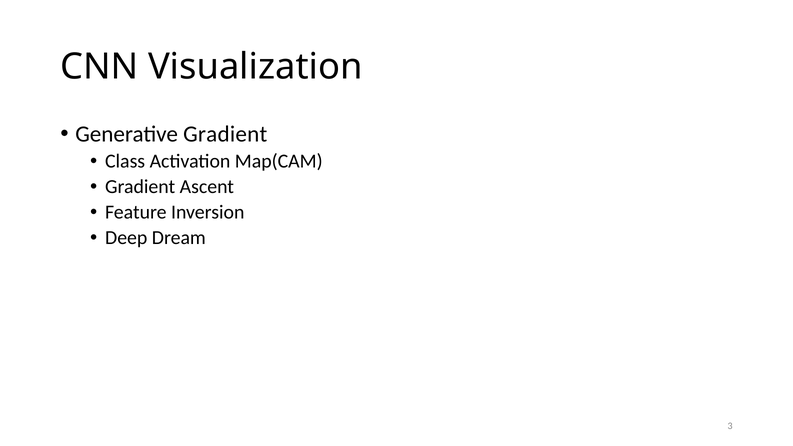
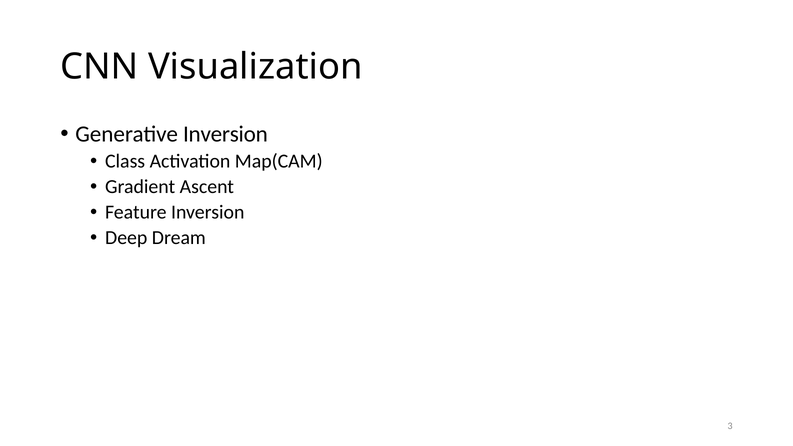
Generative Gradient: Gradient -> Inversion
